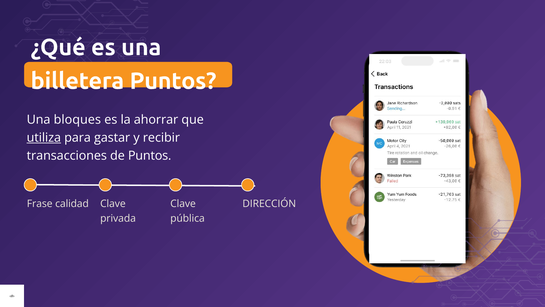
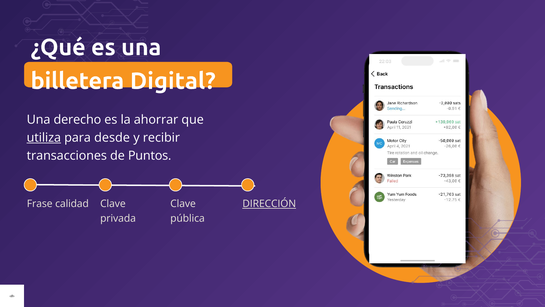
billetera Puntos: Puntos -> Digital
bloques: bloques -> derecho
gastar: gastar -> desde
DIRECCIÓN underline: none -> present
